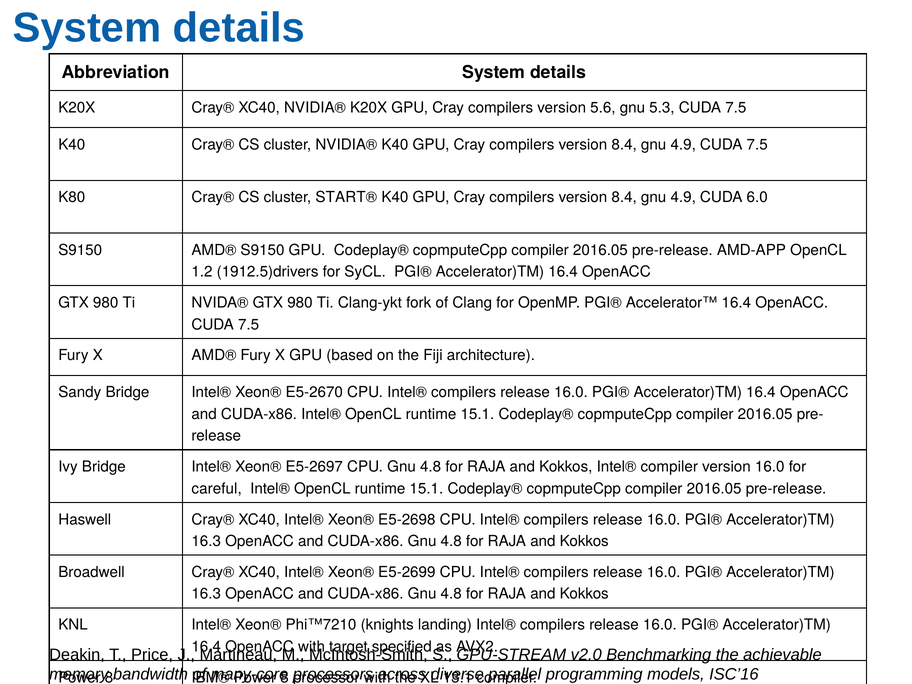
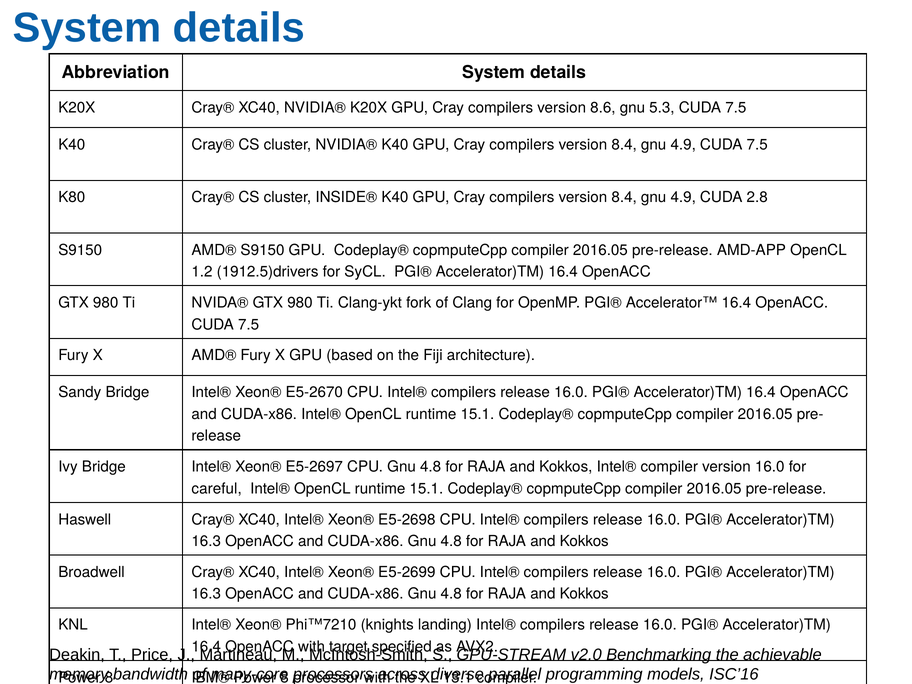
5.6: 5.6 -> 8.6
START®: START® -> INSIDE®
6.0: 6.0 -> 2.8
